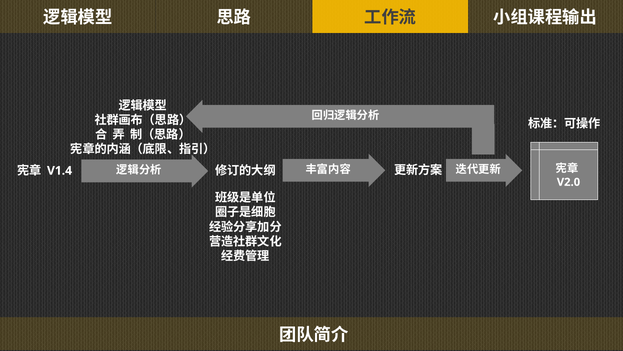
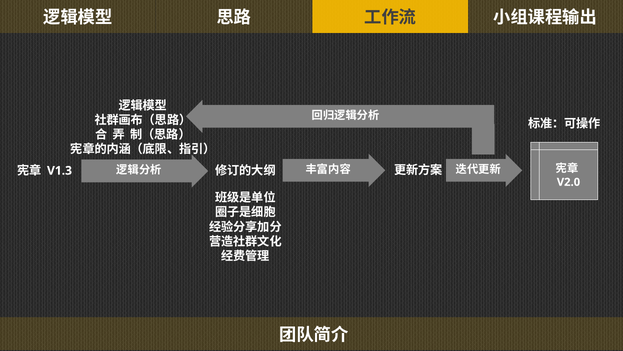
V1.4: V1.4 -> V1.3
